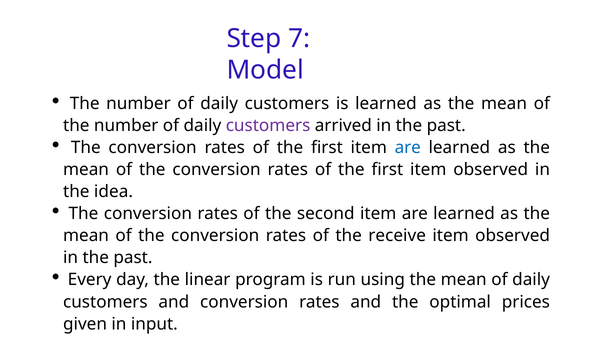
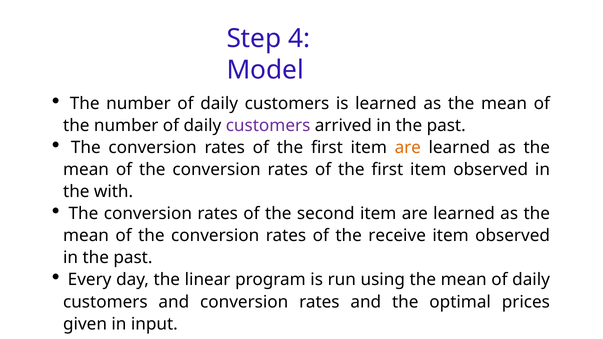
7: 7 -> 4
are at (408, 148) colour: blue -> orange
idea: idea -> with
